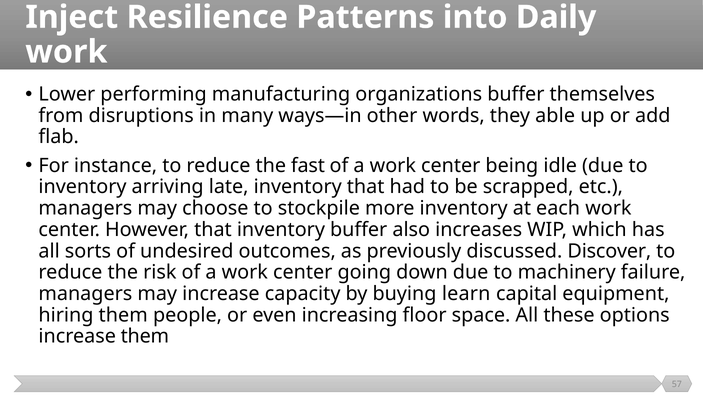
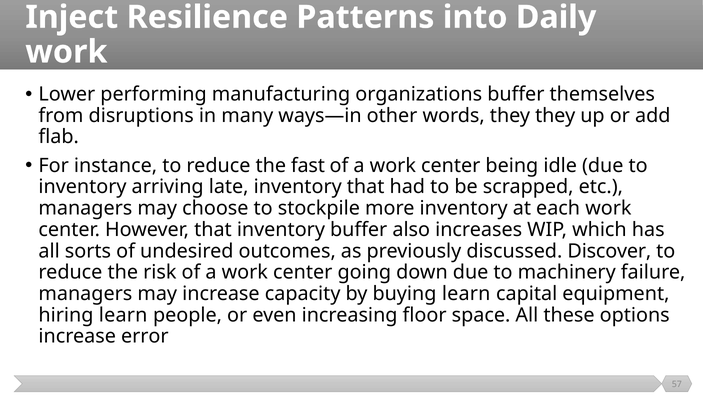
they able: able -> they
hiring them: them -> learn
increase them: them -> error
